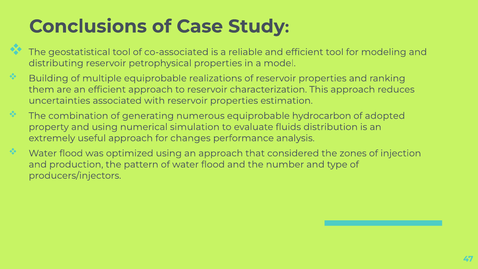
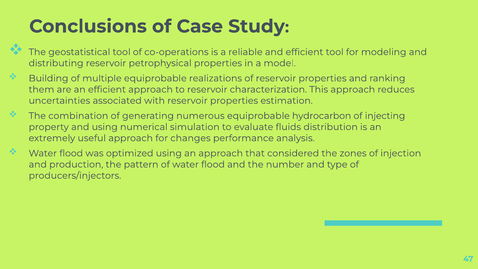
co-associated: co-associated -> co-operations
adopted: adopted -> injecting
